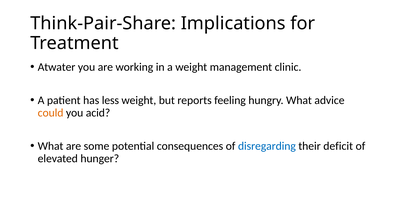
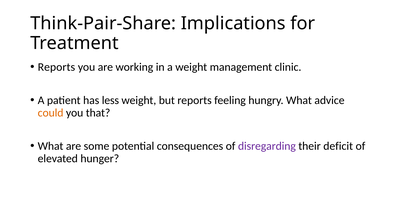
Atwater at (57, 67): Atwater -> Reports
acid: acid -> that
disregarding colour: blue -> purple
